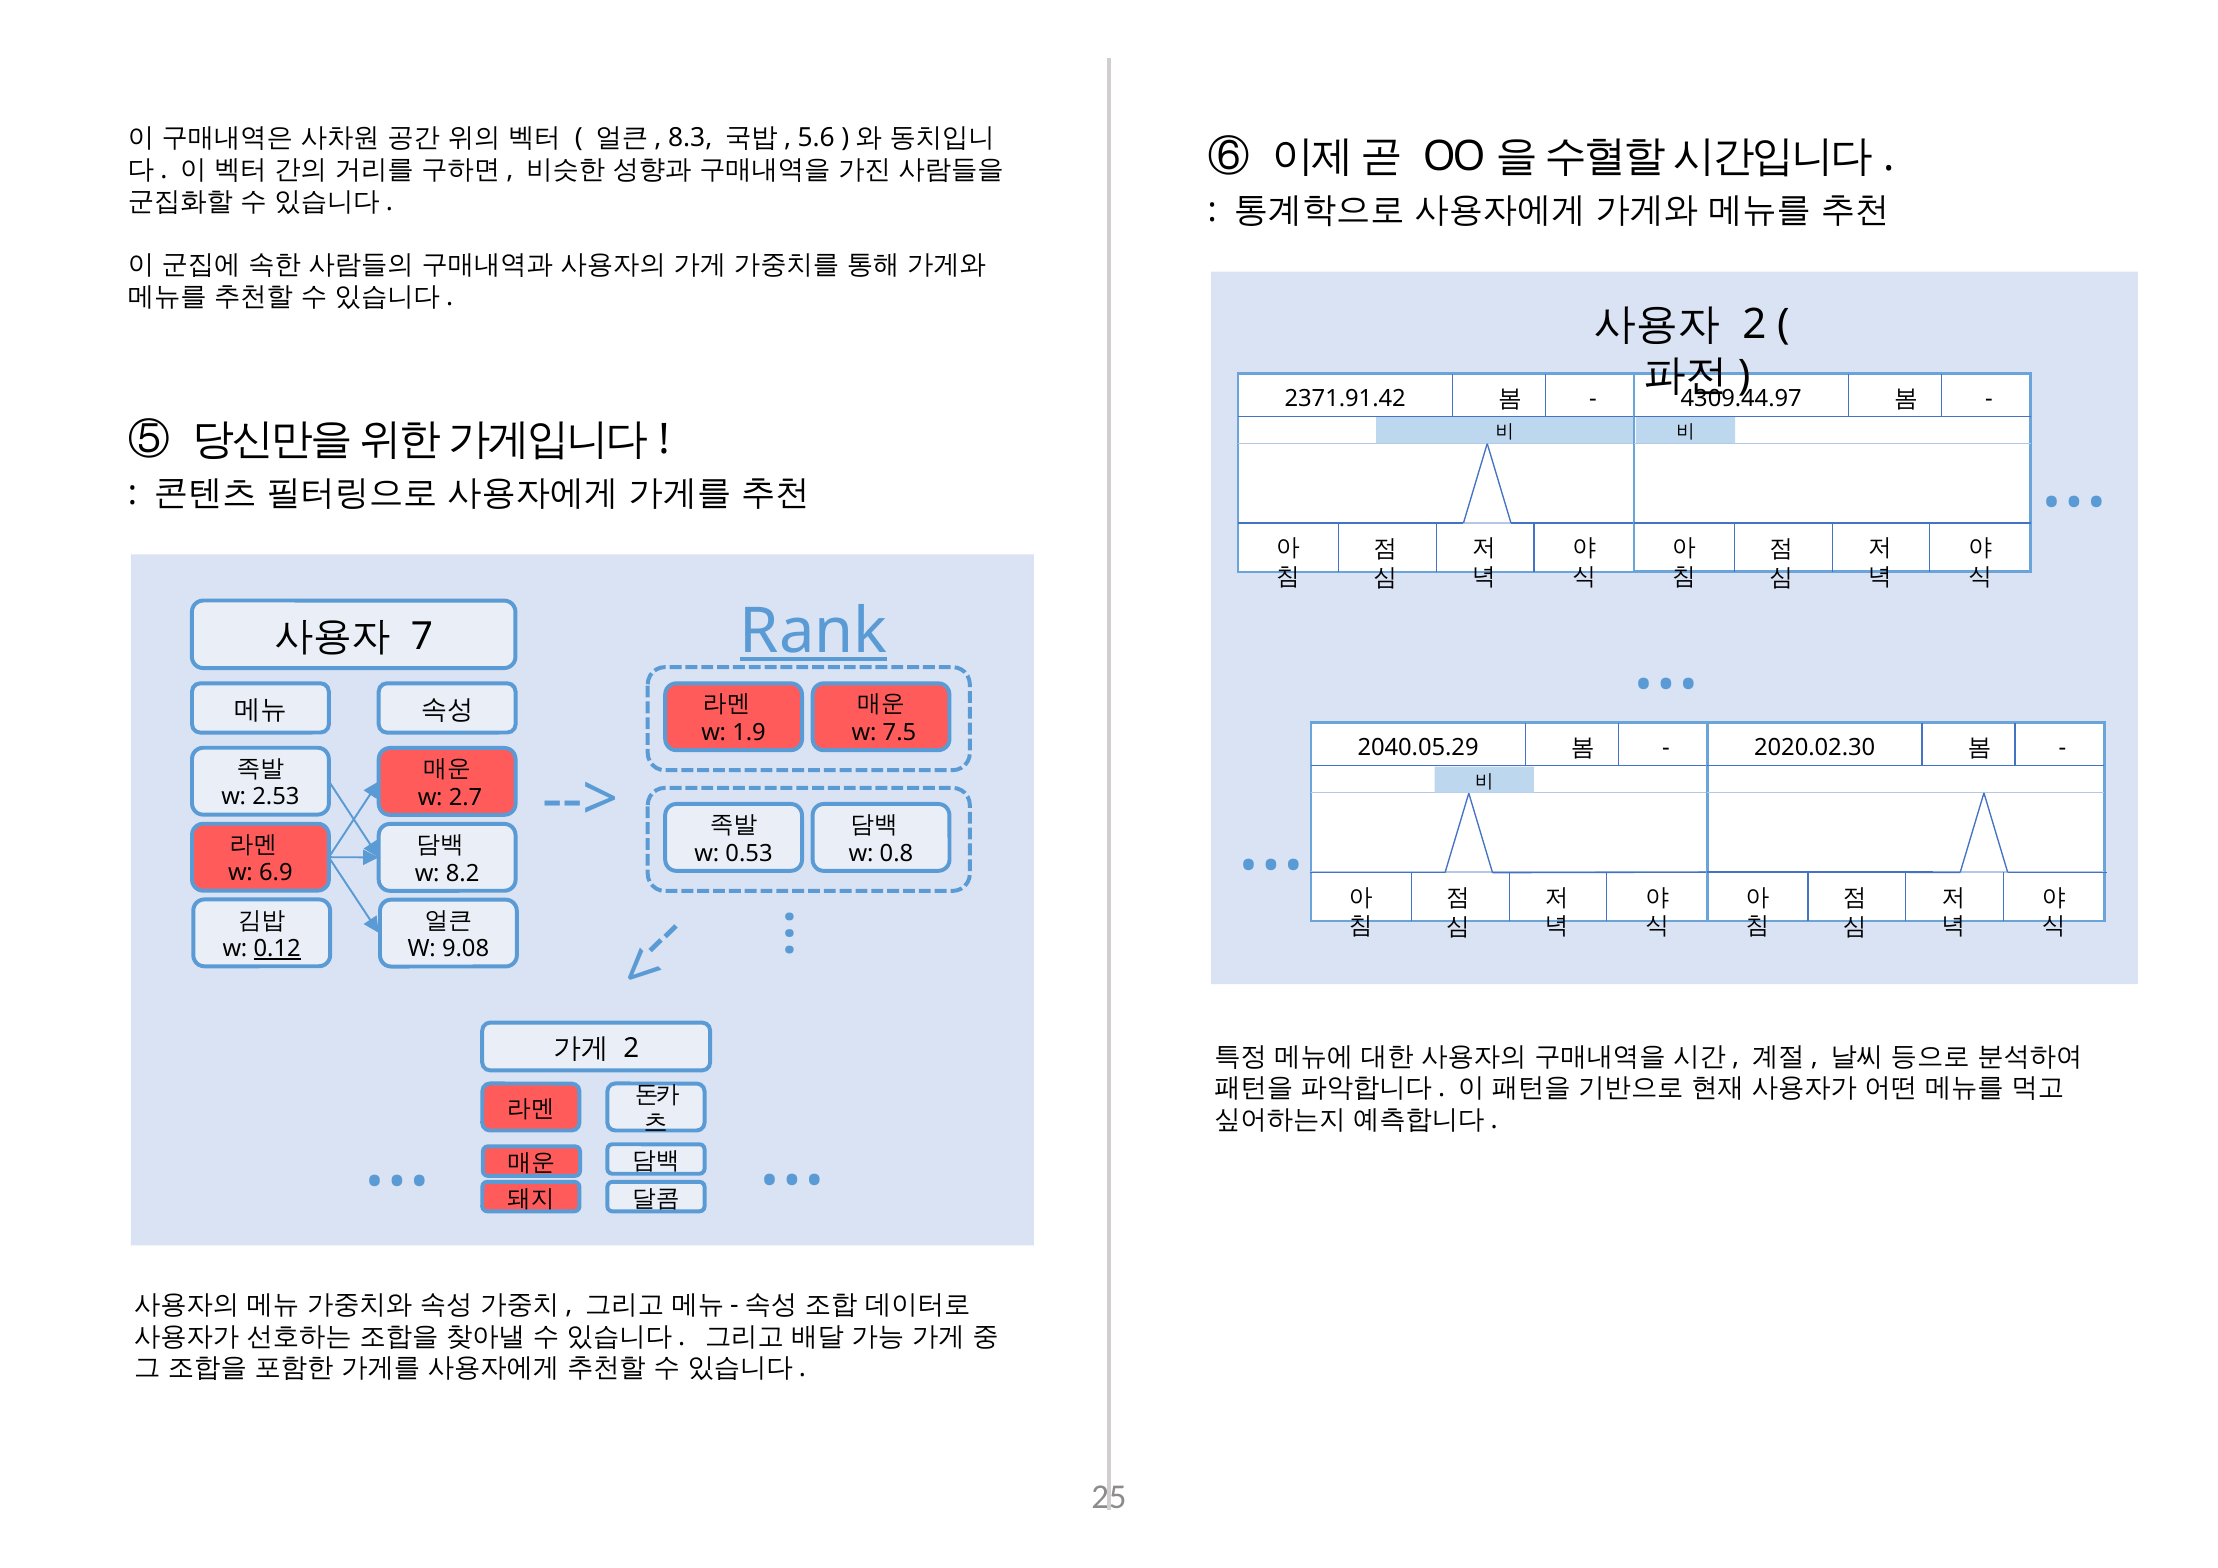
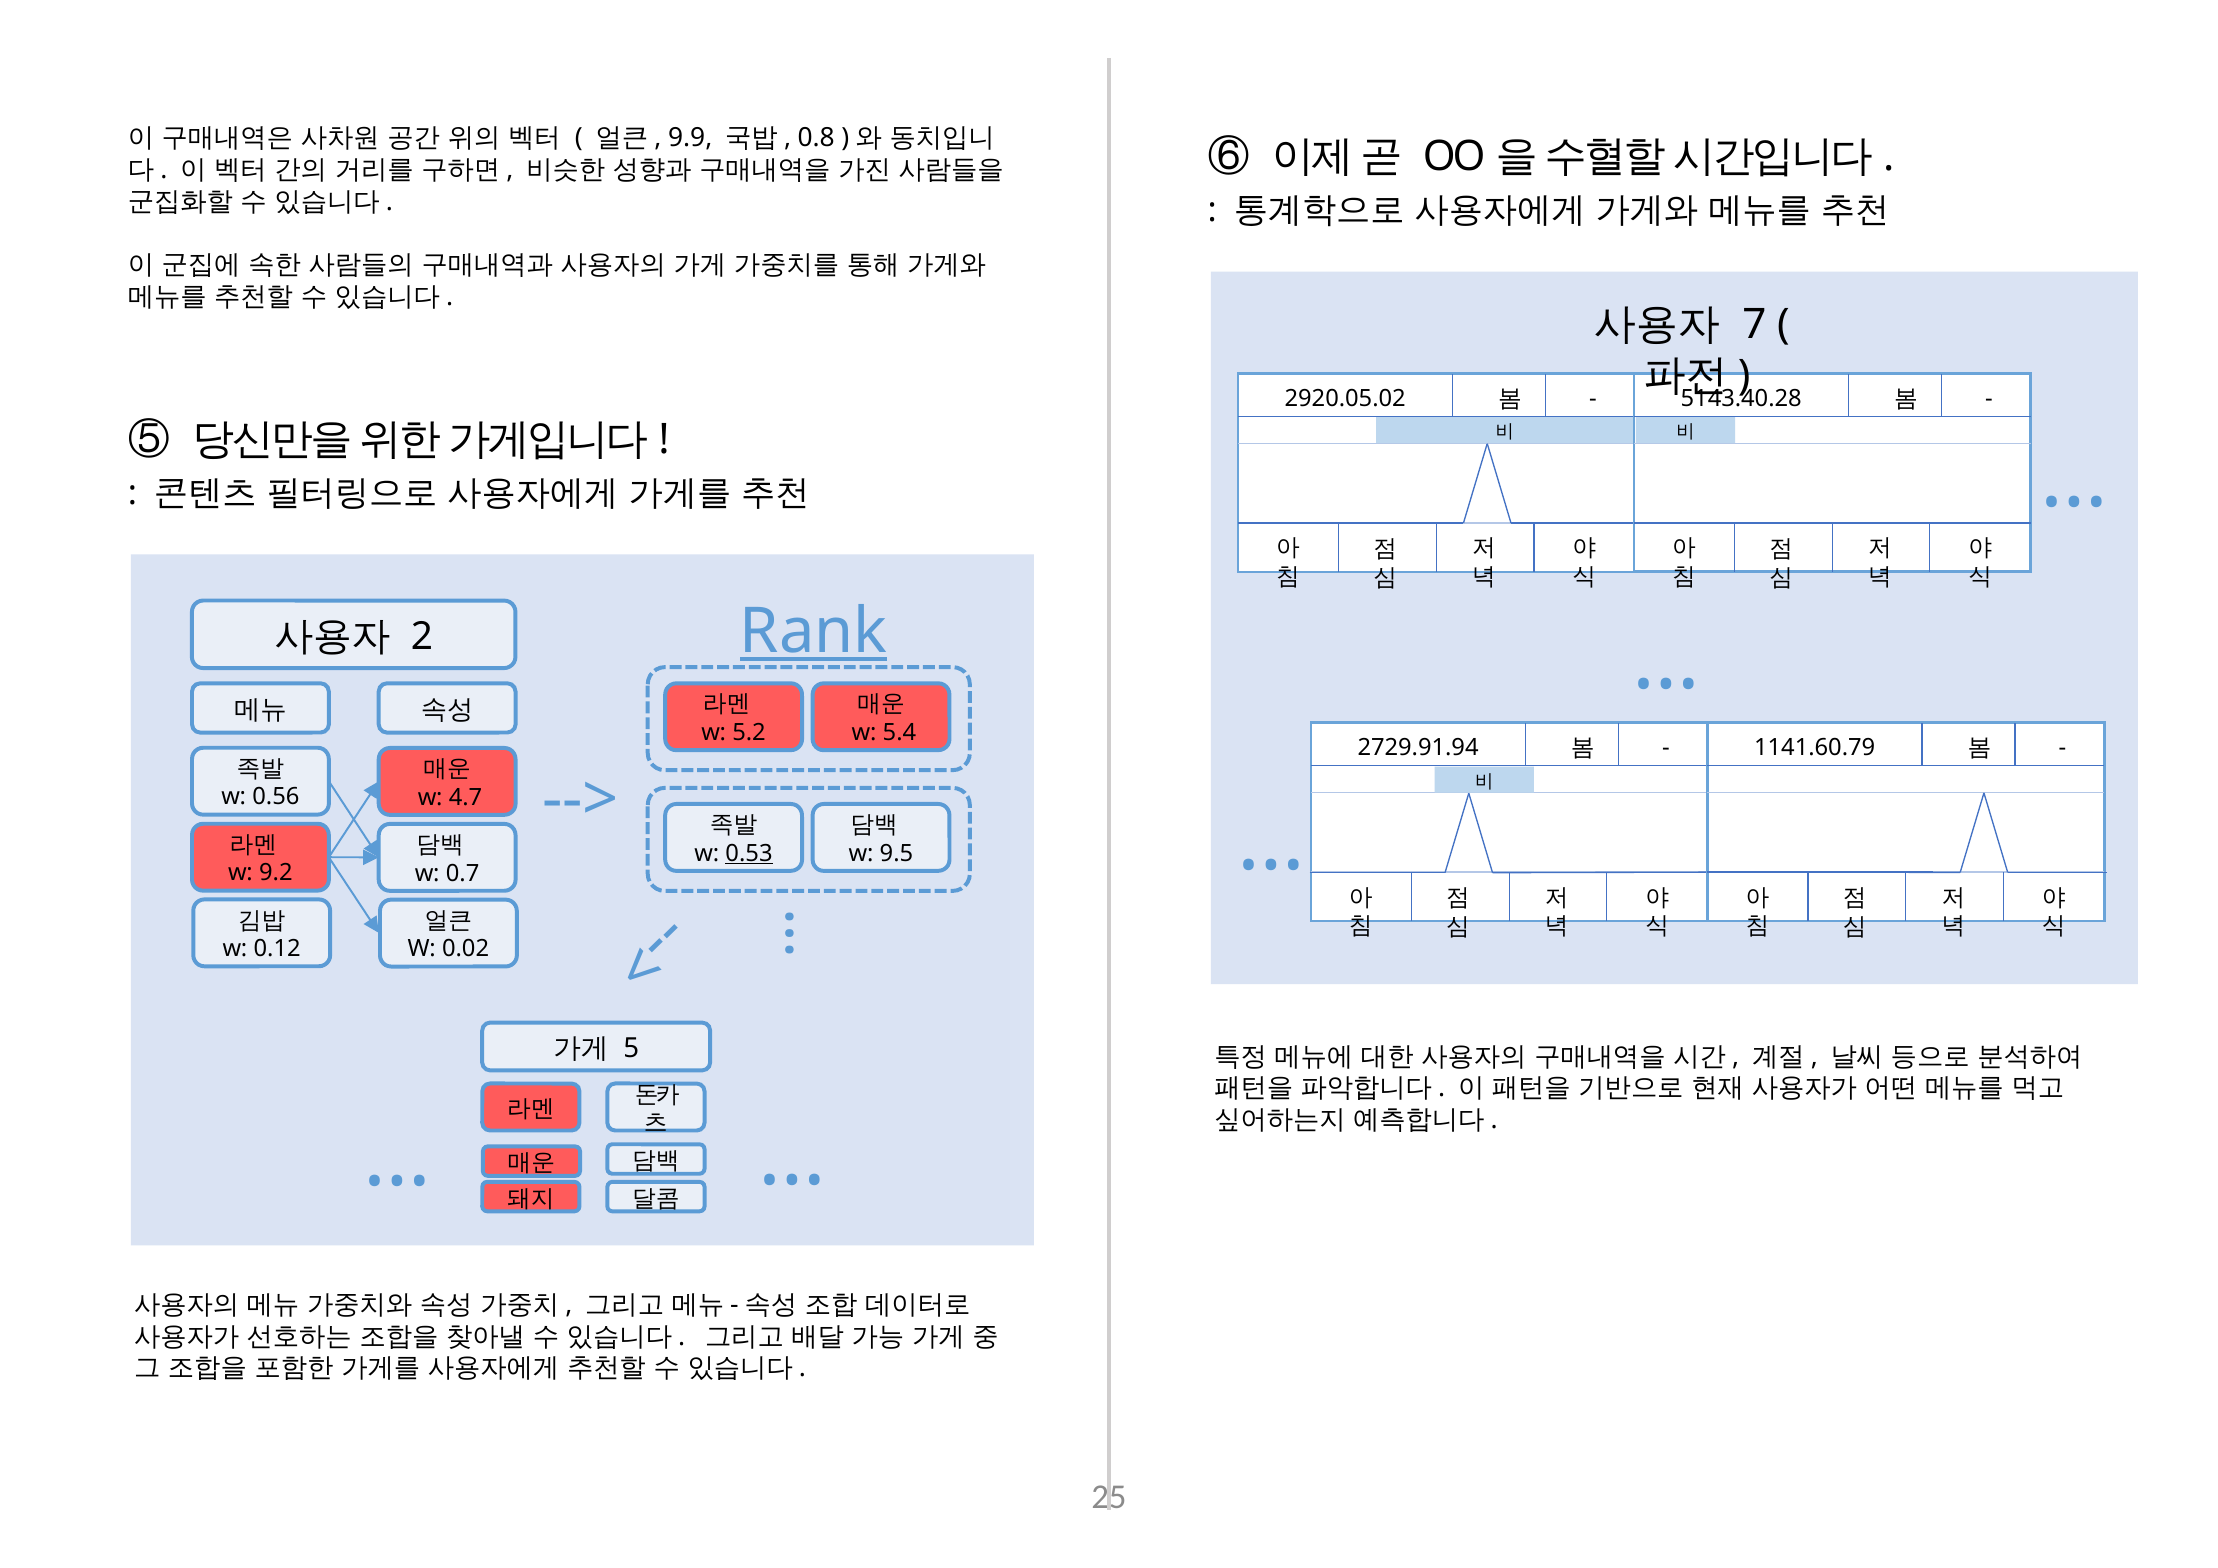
8.3: 8.3 -> 9.9
5.6: 5.6 -> 0.8
2 at (1754, 325): 2 -> 7
2371.91.42: 2371.91.42 -> 2920.05.02
4309.44.97: 4309.44.97 -> 5143.40.28
7: 7 -> 2
1.9: 1.9 -> 5.2
7.5: 7.5 -> 5.4
2040.05.29: 2040.05.29 -> 2729.91.94
2020.02.30: 2020.02.30 -> 1141.60.79
2.53: 2.53 -> 0.56
2.7: 2.7 -> 4.7
0.53 underline: none -> present
0.8: 0.8 -> 9.5
6.9: 6.9 -> 9.2
8.2: 8.2 -> 0.7
0.12 underline: present -> none
9.08: 9.08 -> 0.02
2 at (631, 1049): 2 -> 5
